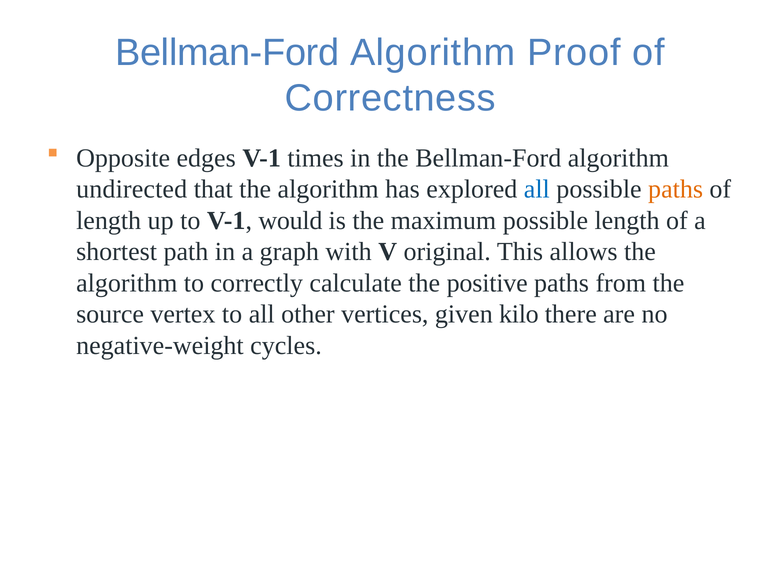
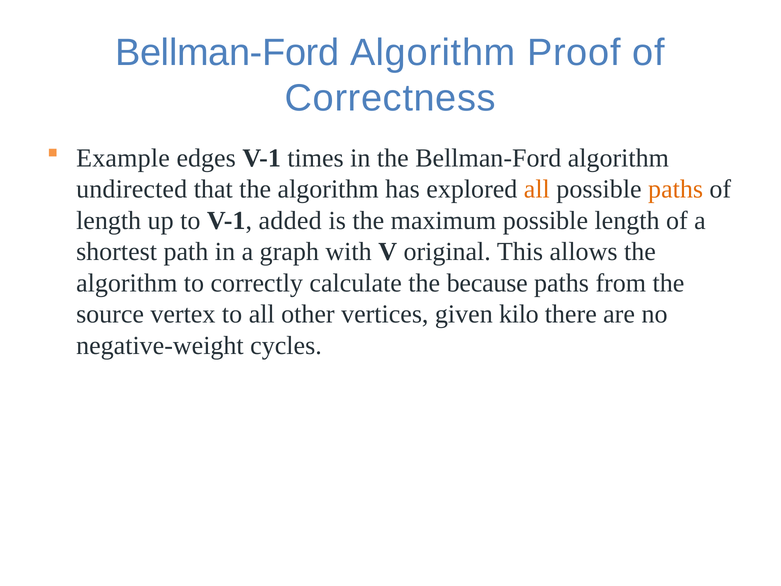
Opposite: Opposite -> Example
all at (537, 189) colour: blue -> orange
would: would -> added
positive: positive -> because
